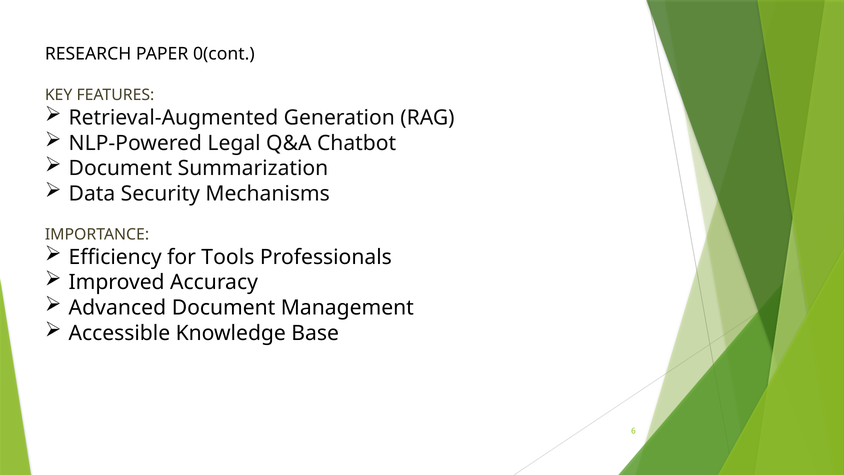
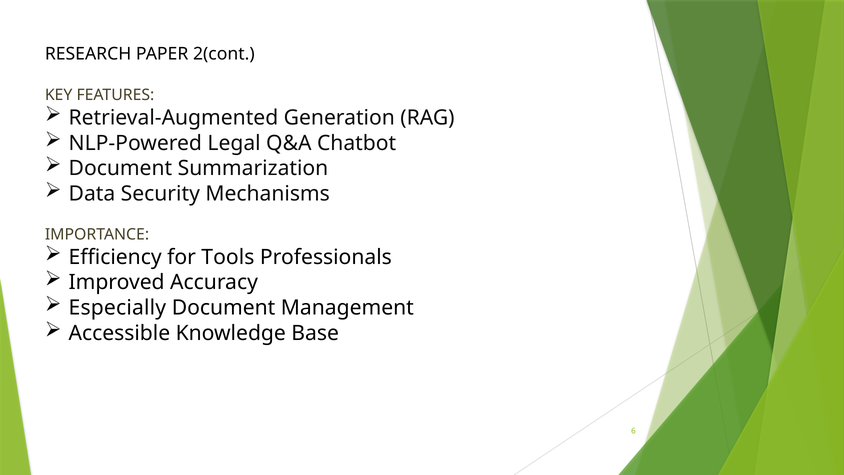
0(cont: 0(cont -> 2(cont
Advanced: Advanced -> Especially
